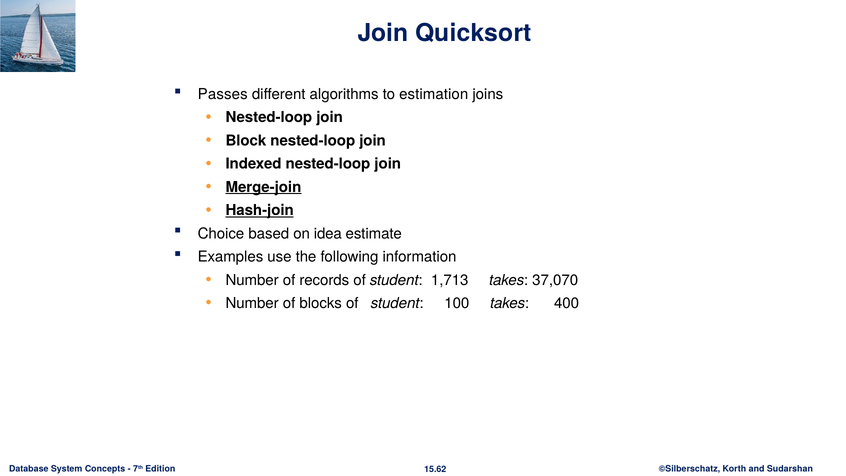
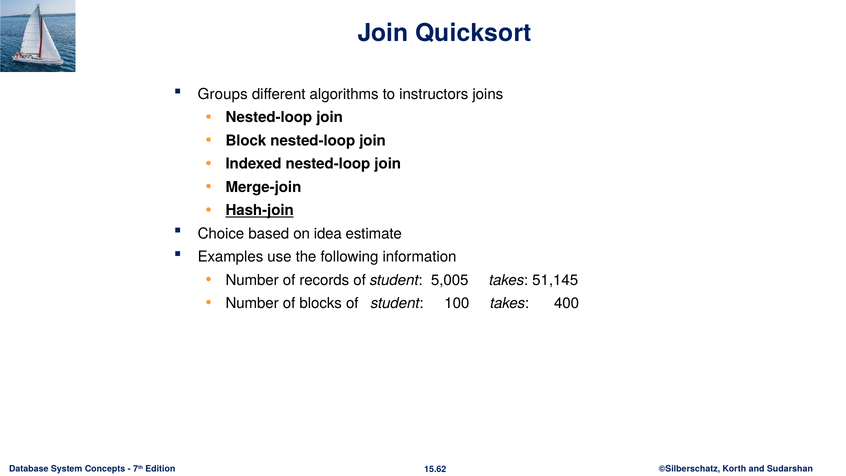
Passes: Passes -> Groups
estimation: estimation -> instructors
Merge-join underline: present -> none
1,713: 1,713 -> 5,005
37,070: 37,070 -> 51,145
